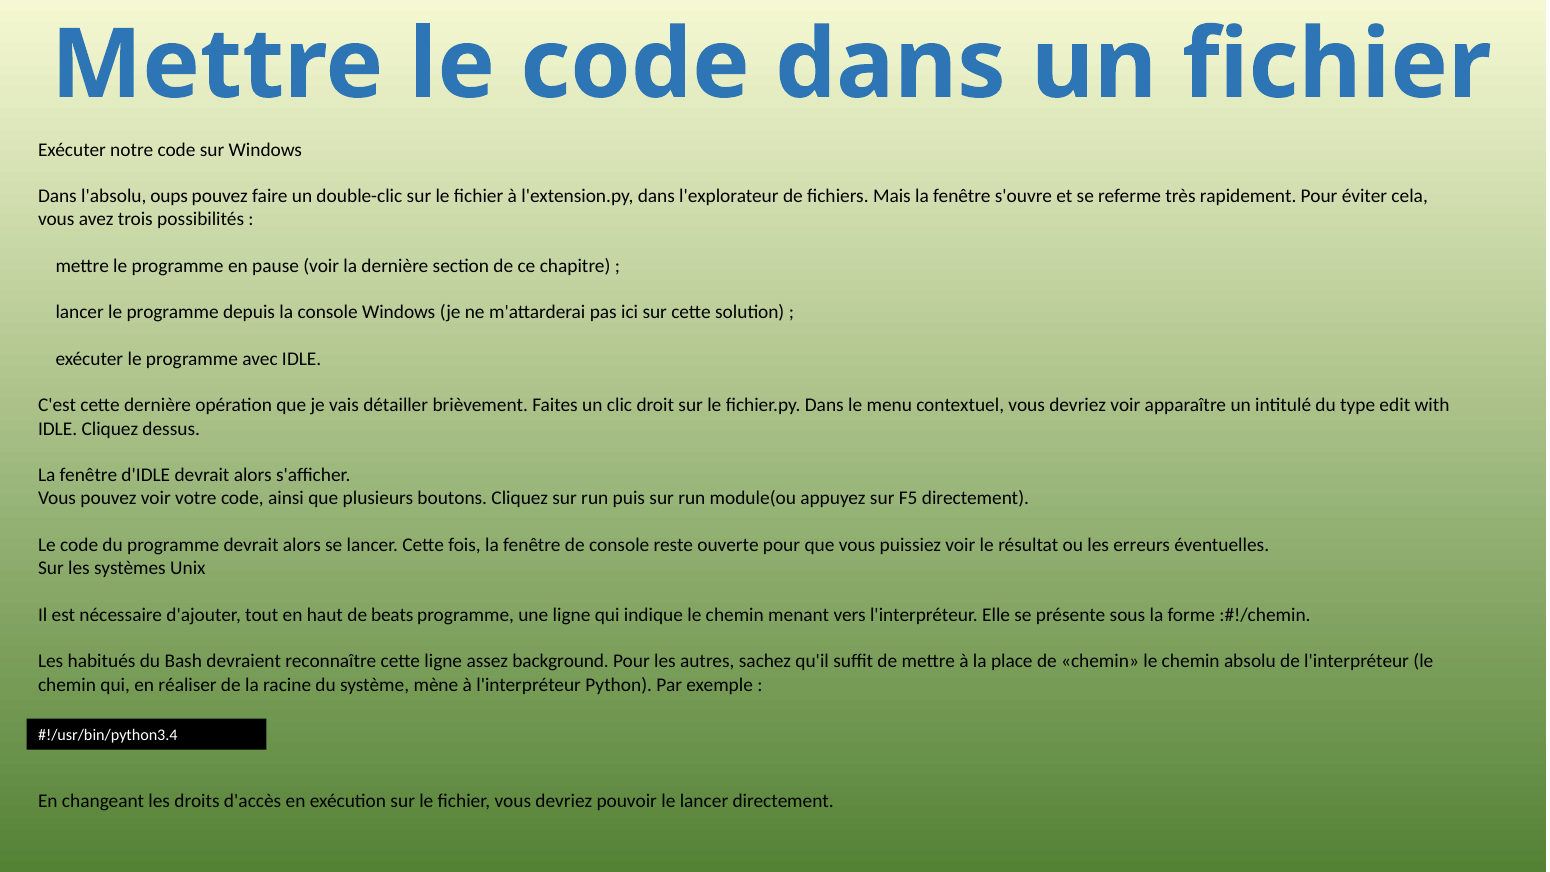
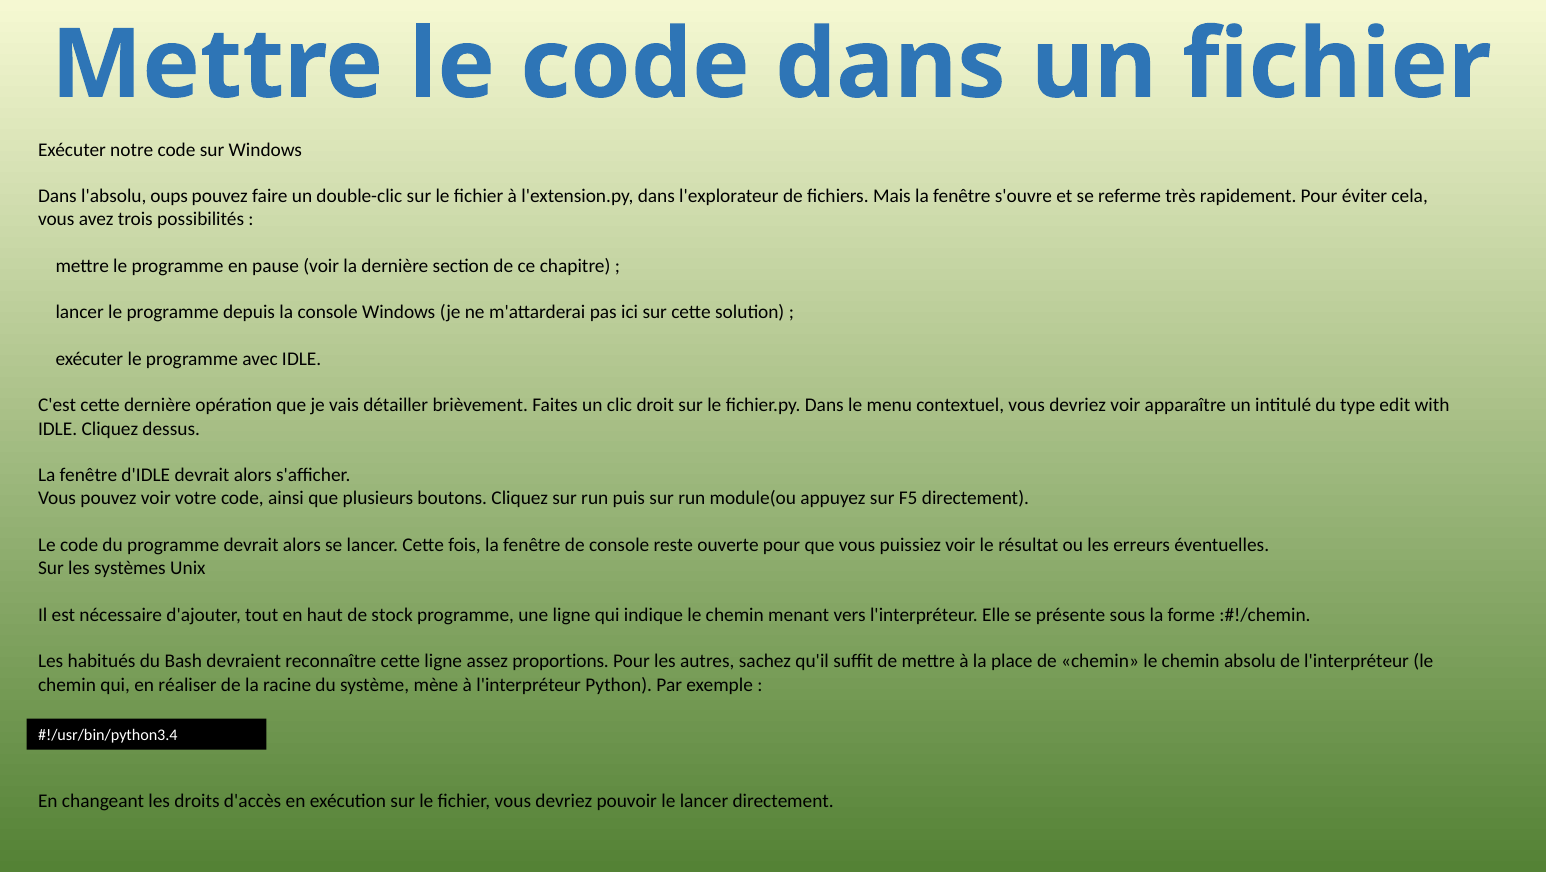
beats: beats -> stock
background: background -> proportions
